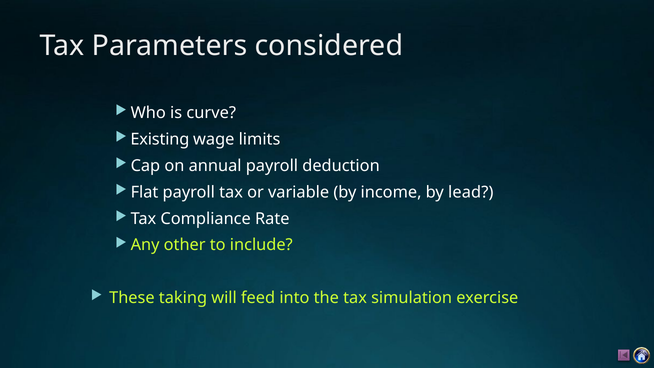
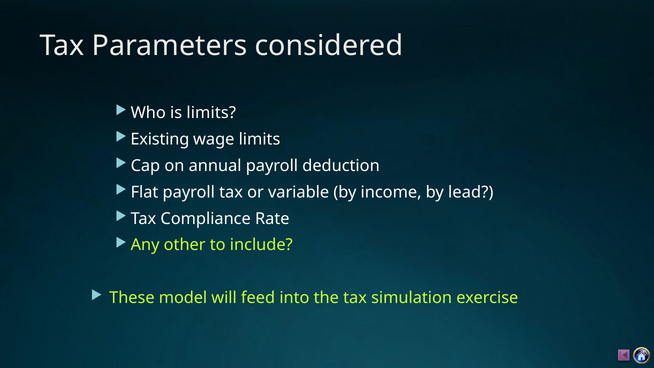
is curve: curve -> limits
taking: taking -> model
